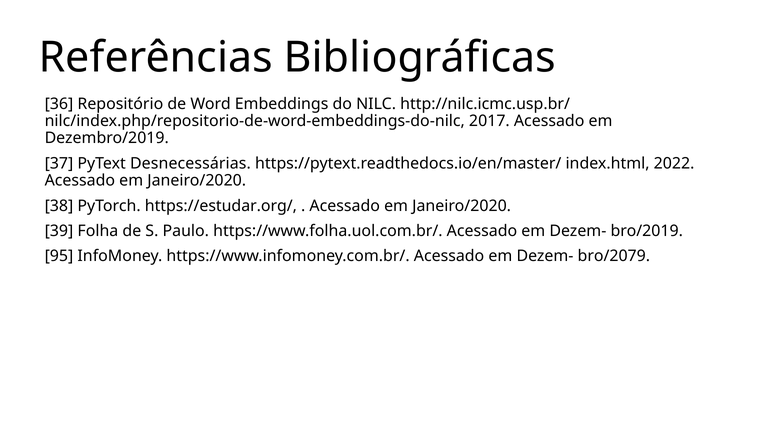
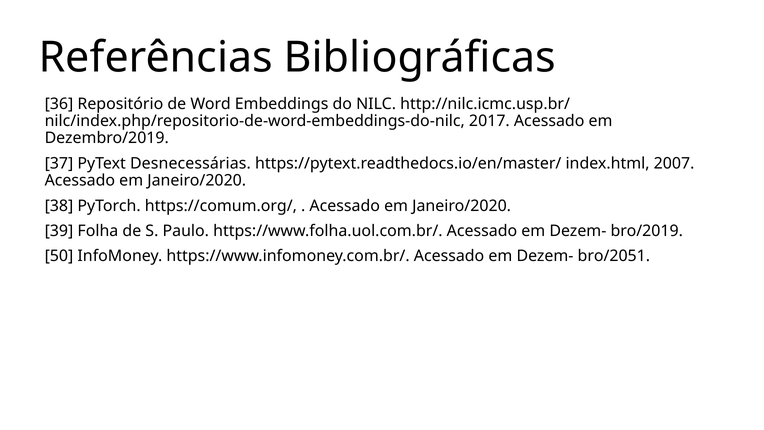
2022: 2022 -> 2007
https://estudar.org/: https://estudar.org/ -> https://comum.org/
95: 95 -> 50
bro/2079: bro/2079 -> bro/2051
